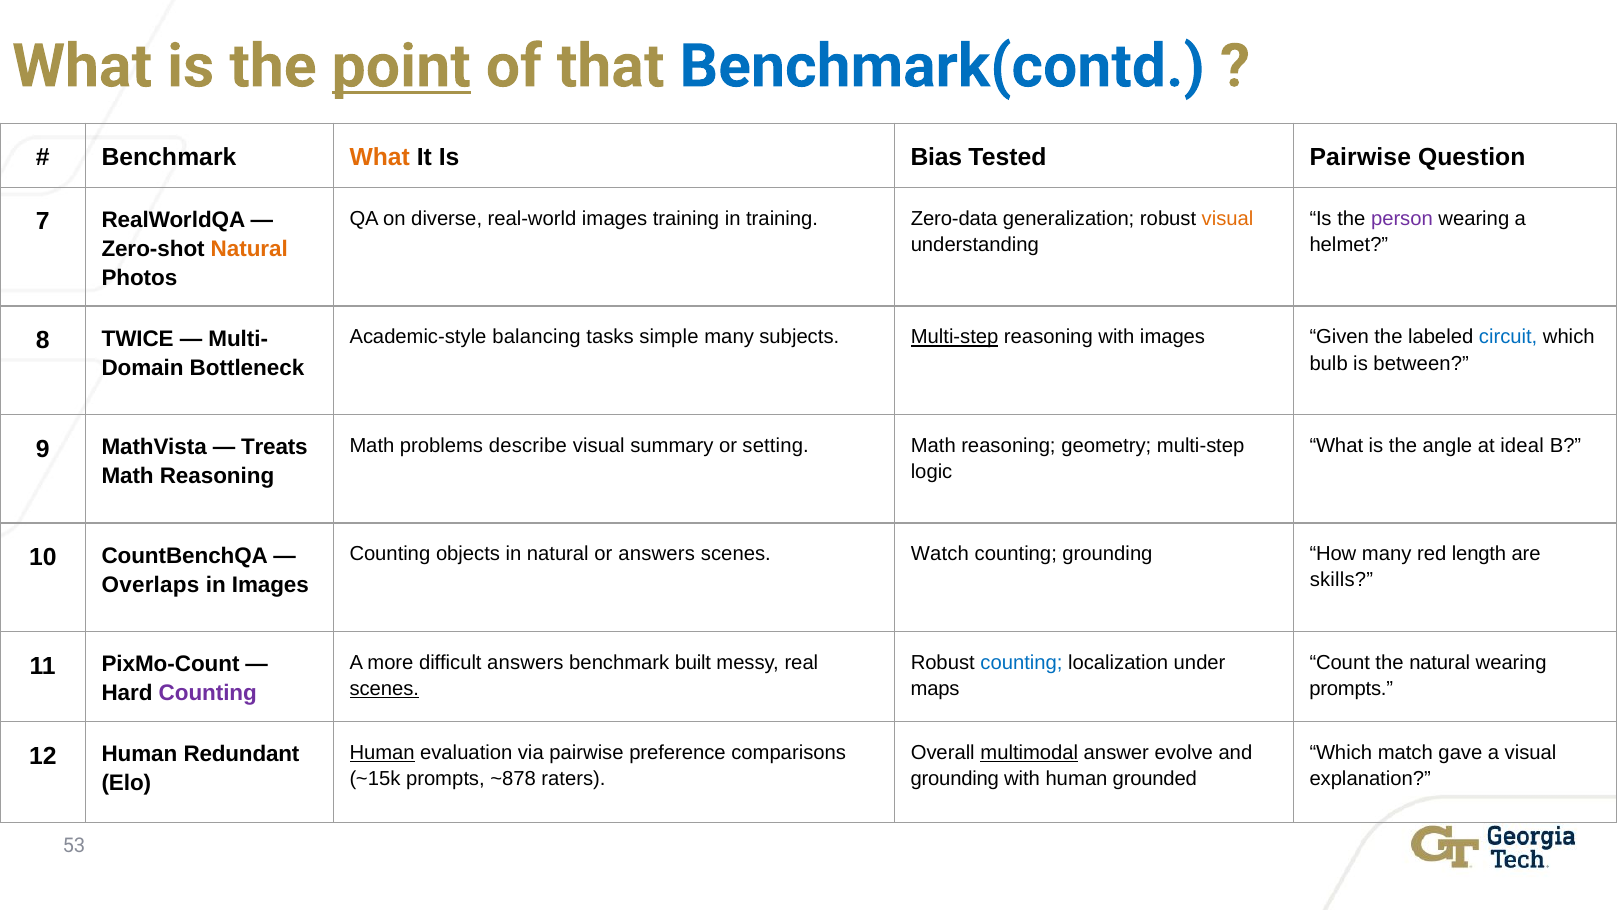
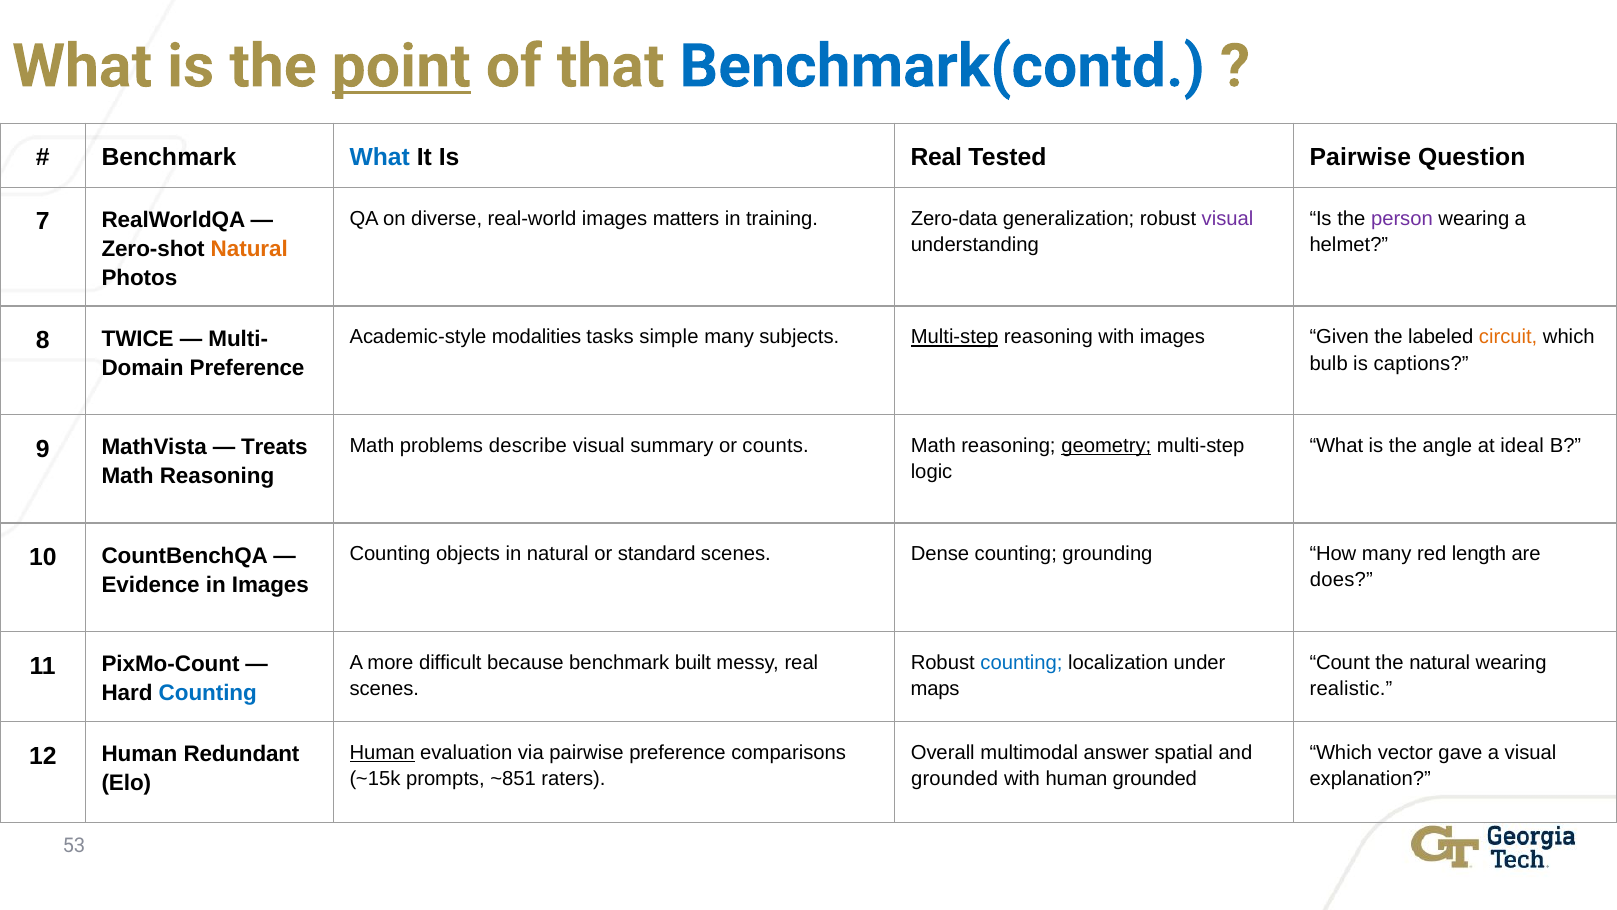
What at (380, 158) colour: orange -> blue
Is Bias: Bias -> Real
images training: training -> matters
visual at (1228, 218) colour: orange -> purple
balancing: balancing -> modalities
circuit colour: blue -> orange
between: between -> captions
Bottleneck at (247, 368): Bottleneck -> Preference
setting: setting -> counts
geometry underline: none -> present
or answers: answers -> standard
Watch: Watch -> Dense
skills: skills -> does
Overlaps: Overlaps -> Evidence
difficult answers: answers -> because
scenes at (384, 688) underline: present -> none
prompts at (1351, 688): prompts -> realistic
Counting at (208, 693) colour: purple -> blue
multimodal underline: present -> none
evolve: evolve -> spatial
match: match -> vector
~878: ~878 -> ~851
grounding at (955, 778): grounding -> grounded
